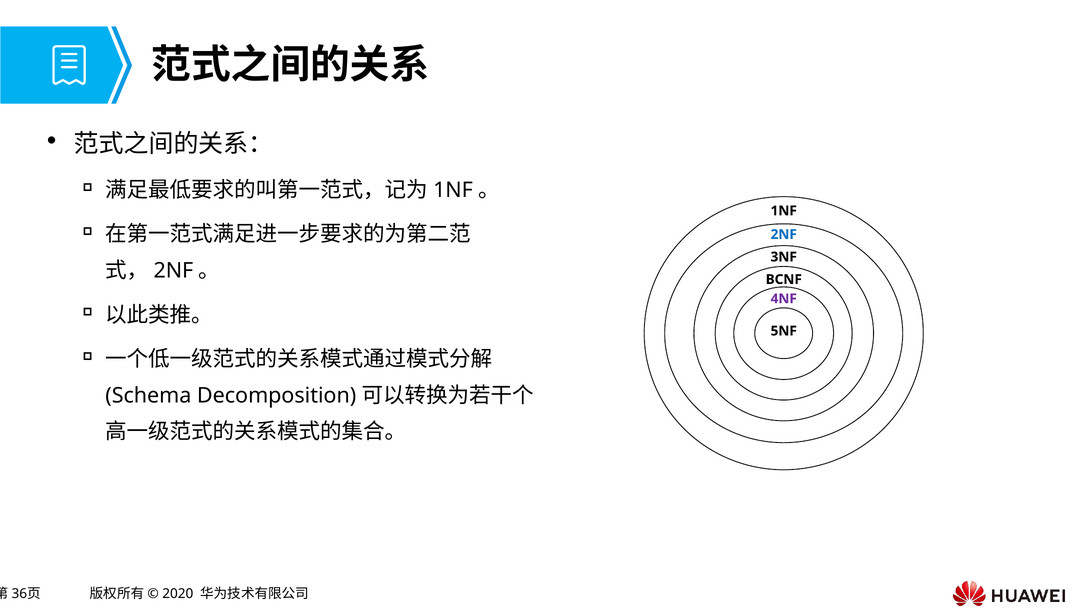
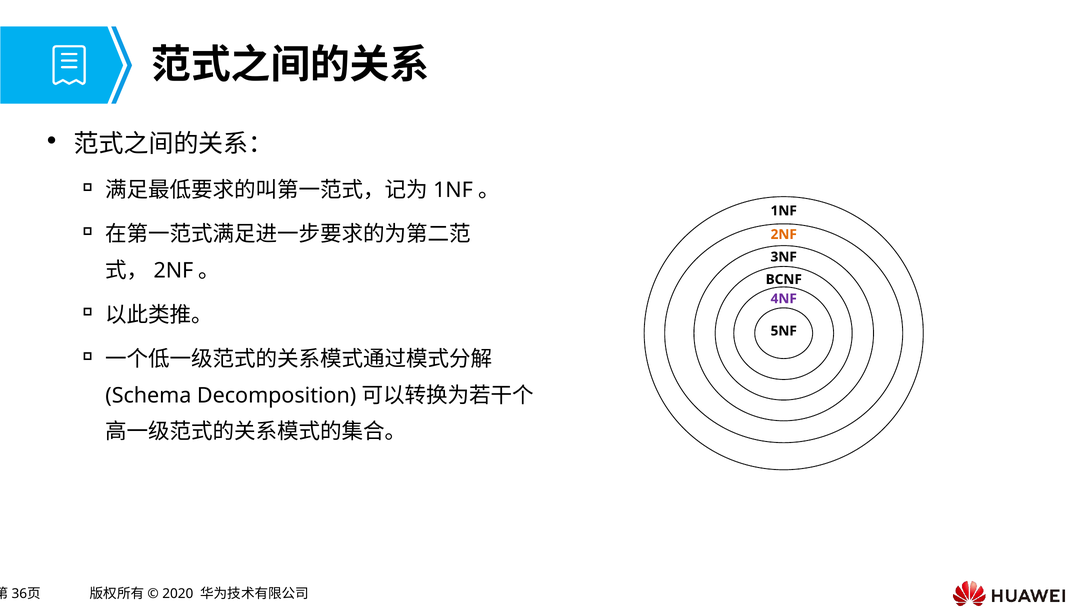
2NF at (784, 234) colour: blue -> orange
